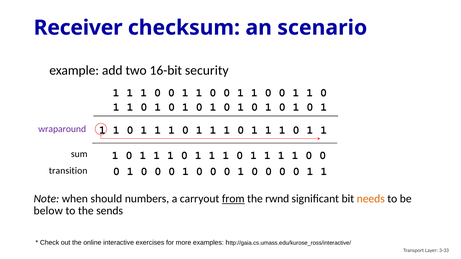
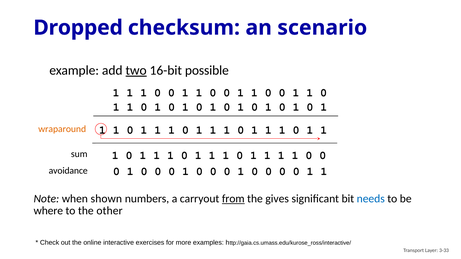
Receiver: Receiver -> Dropped
two underline: none -> present
security: security -> possible
wraparound colour: purple -> orange
transition: transition -> avoidance
should: should -> shown
rwnd: rwnd -> gives
needs colour: orange -> blue
below: below -> where
sends: sends -> other
